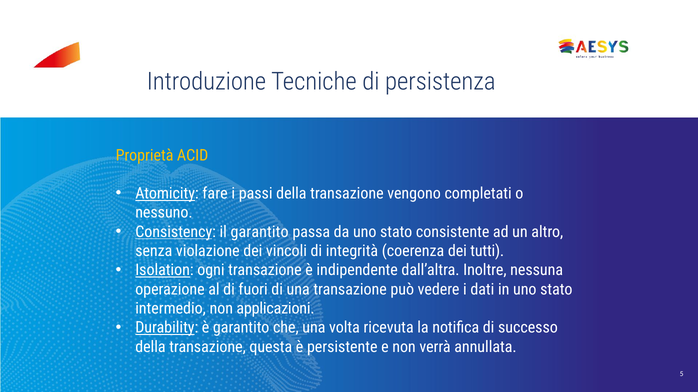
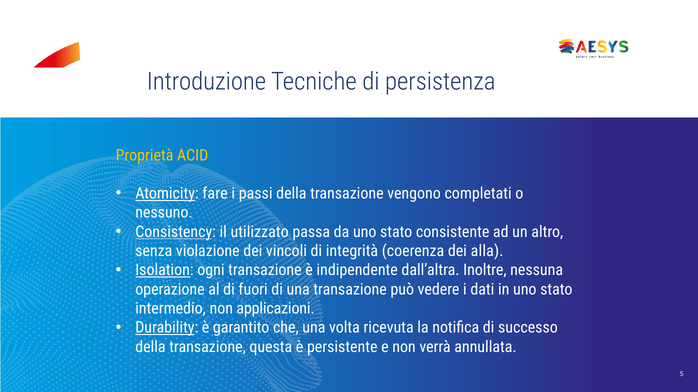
il garantito: garantito -> utilizzato
tutti: tutti -> alla
